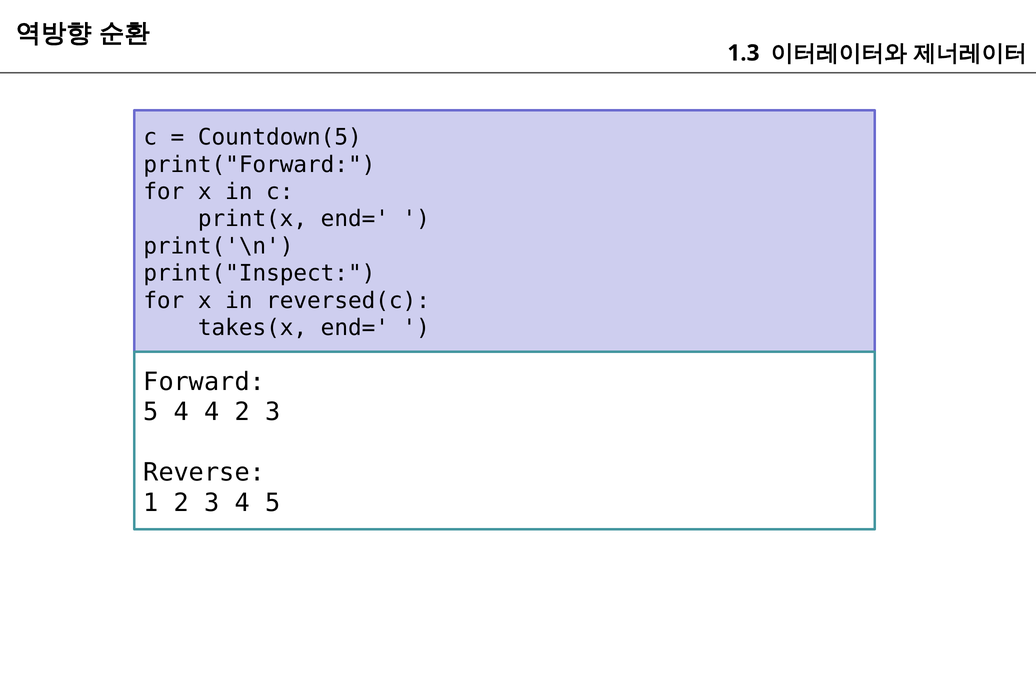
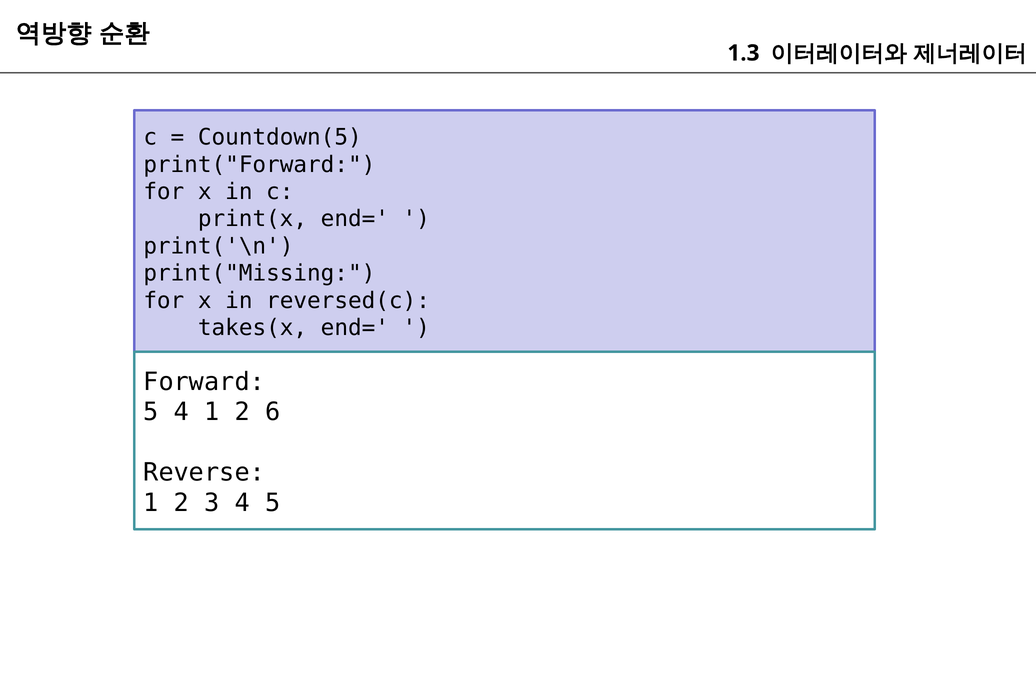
print("Inspect: print("Inspect -> print("Missing
4 4: 4 -> 1
3 at (273, 412): 3 -> 6
